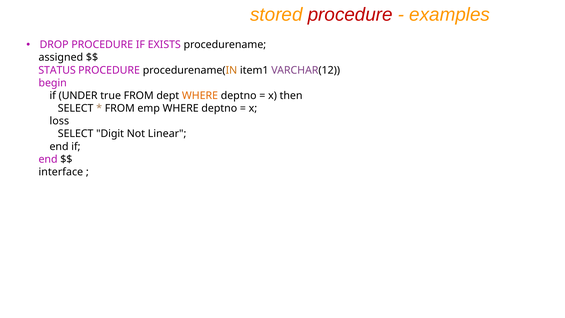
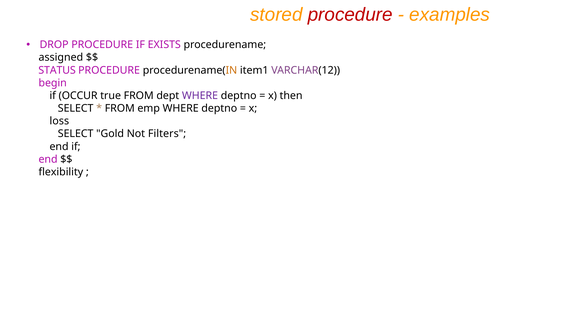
UNDER: UNDER -> OCCUR
WHERE at (200, 96) colour: orange -> purple
Digit: Digit -> Gold
Linear: Linear -> Filters
interface: interface -> flexibility
